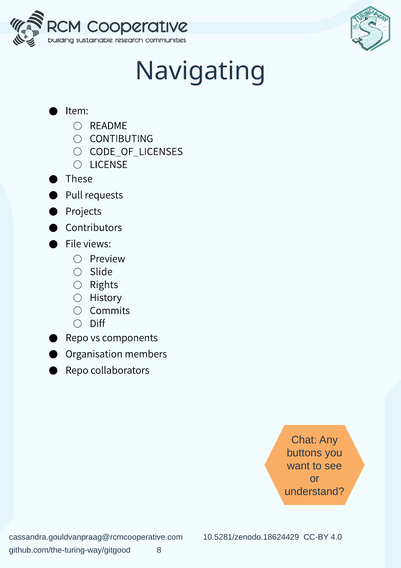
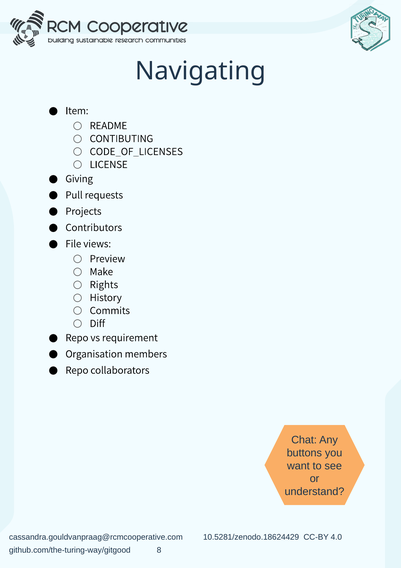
These: These -> Giving
Slide: Slide -> Make
components: components -> requirement
